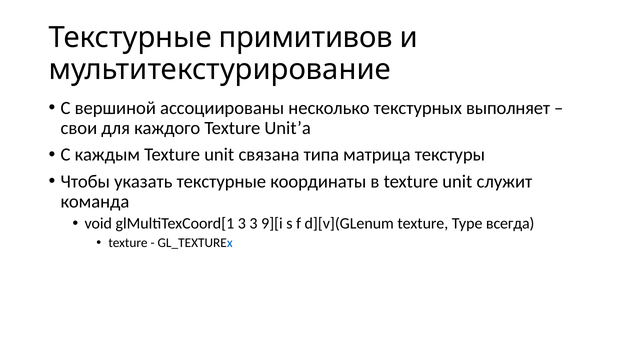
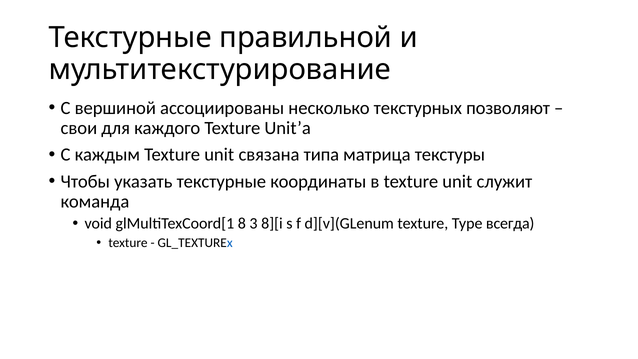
примитивов: примитивов -> правильной
выполняет: выполняет -> позволяют
glMultiTexCoord[1 3: 3 -> 8
9][i: 9][i -> 8][i
